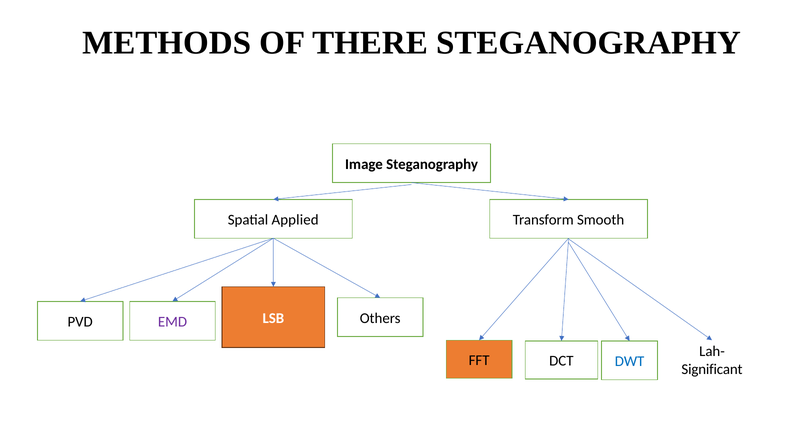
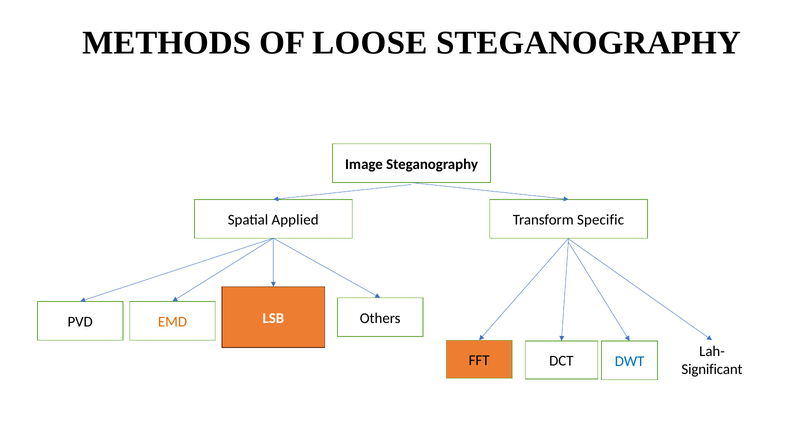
THERE: THERE -> LOOSE
Smooth: Smooth -> Specific
EMD colour: purple -> orange
